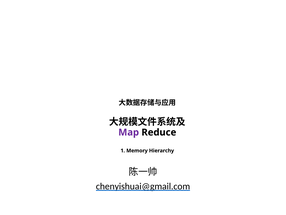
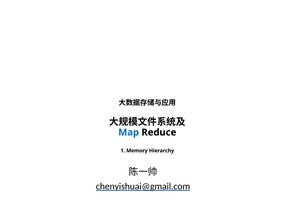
Map colour: purple -> blue
